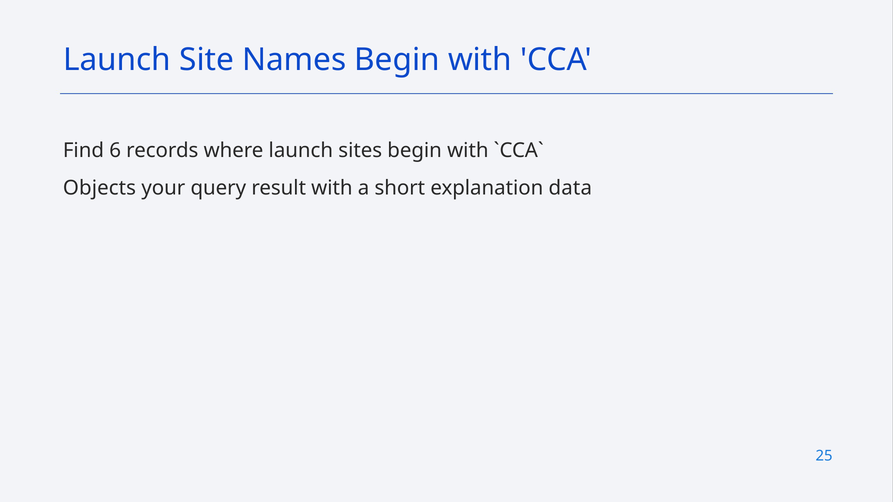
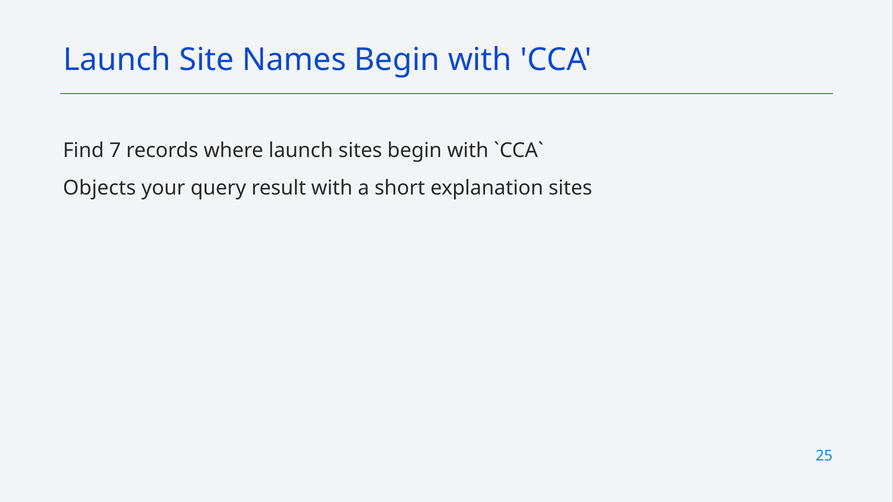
6: 6 -> 7
explanation data: data -> sites
